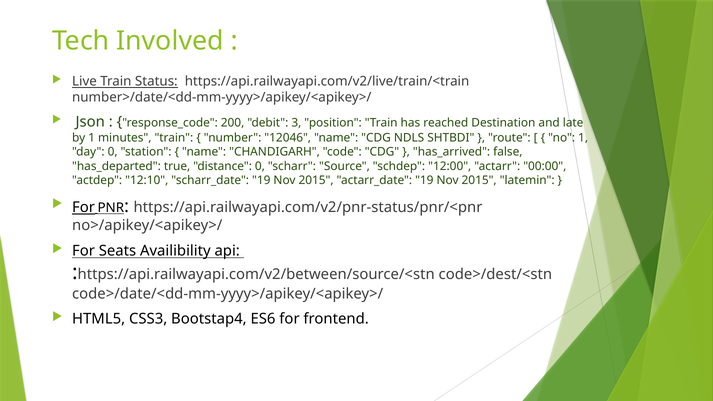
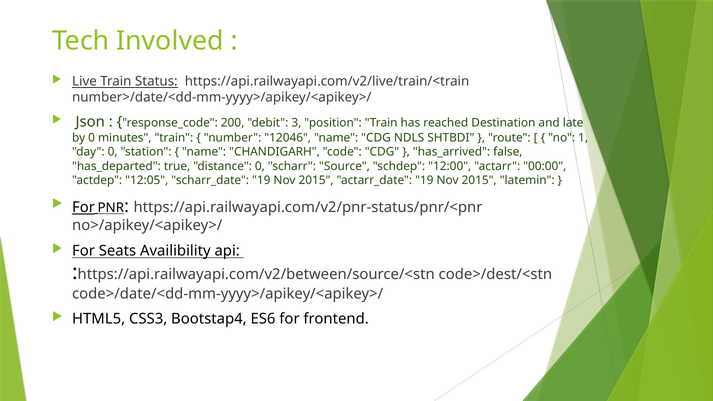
by 1: 1 -> 0
12:10: 12:10 -> 12:05
